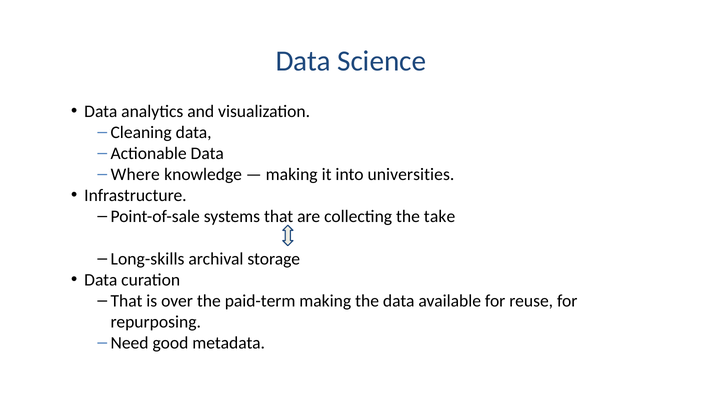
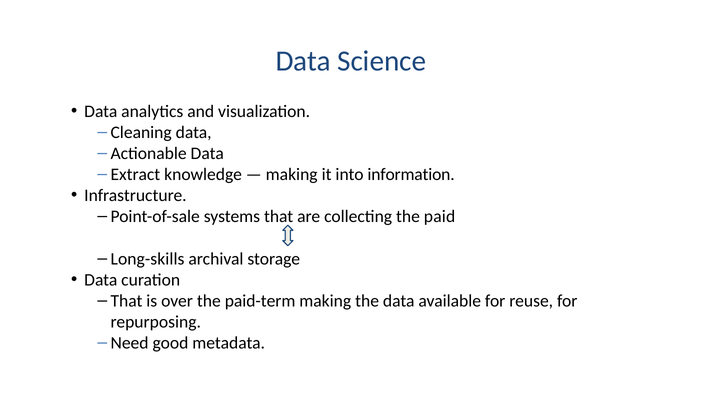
Where: Where -> Extract
universities: universities -> information
take: take -> paid
